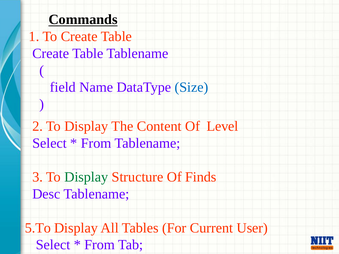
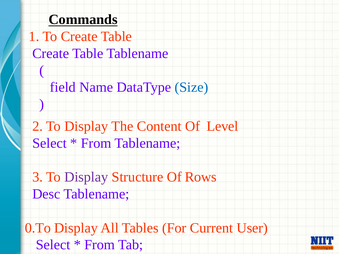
Display at (86, 177) colour: green -> purple
Finds: Finds -> Rows
5.To: 5.To -> 0.To
